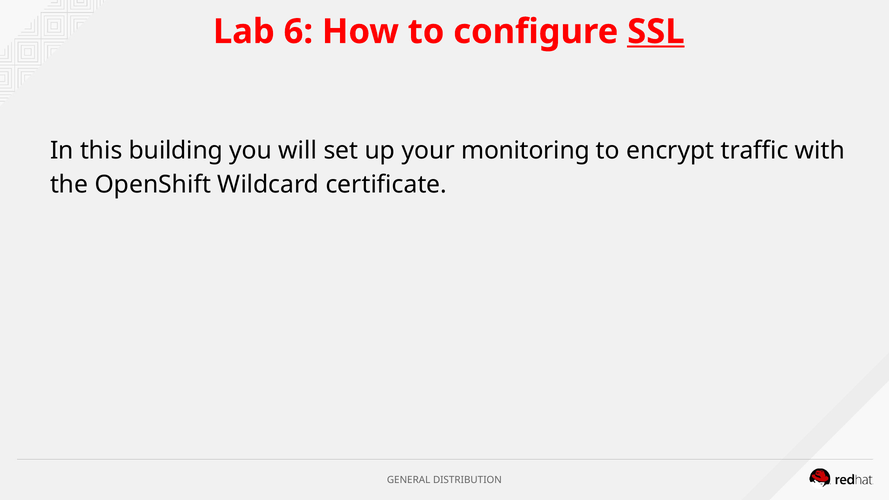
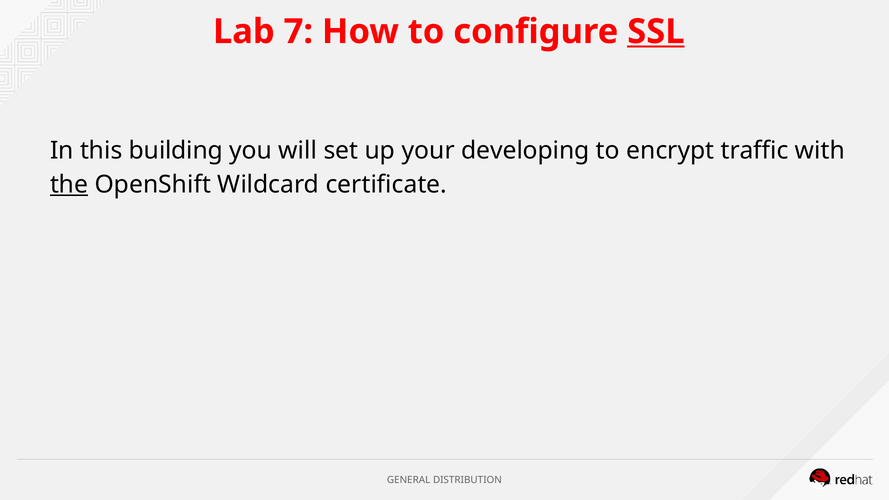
6: 6 -> 7
monitoring: monitoring -> developing
the underline: none -> present
